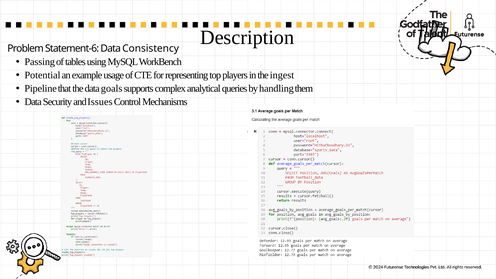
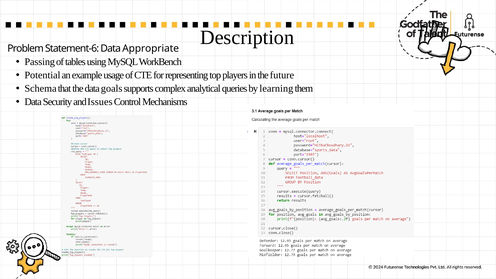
Consistency: Consistency -> Appropriate
ingest: ingest -> future
Pipeline: Pipeline -> Schema
handling: handling -> learning
